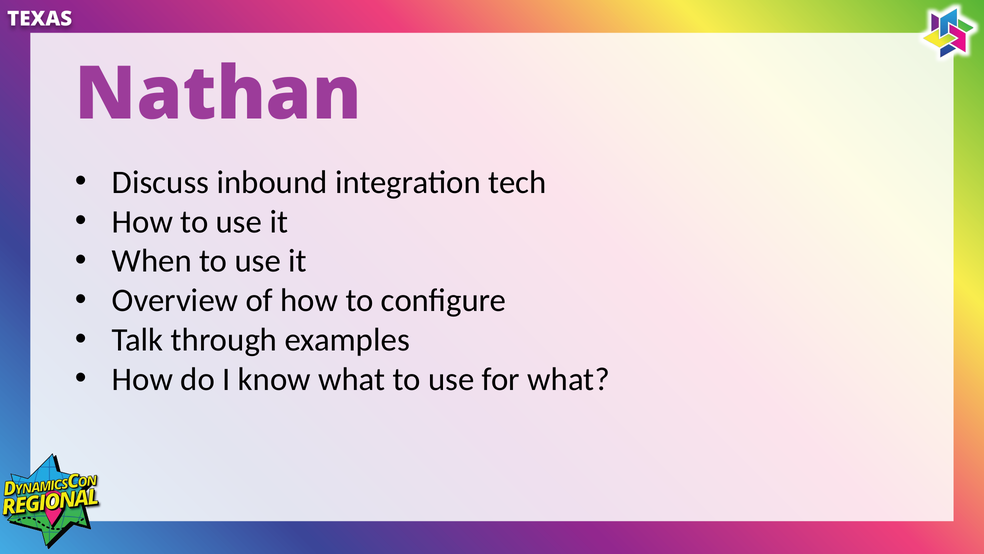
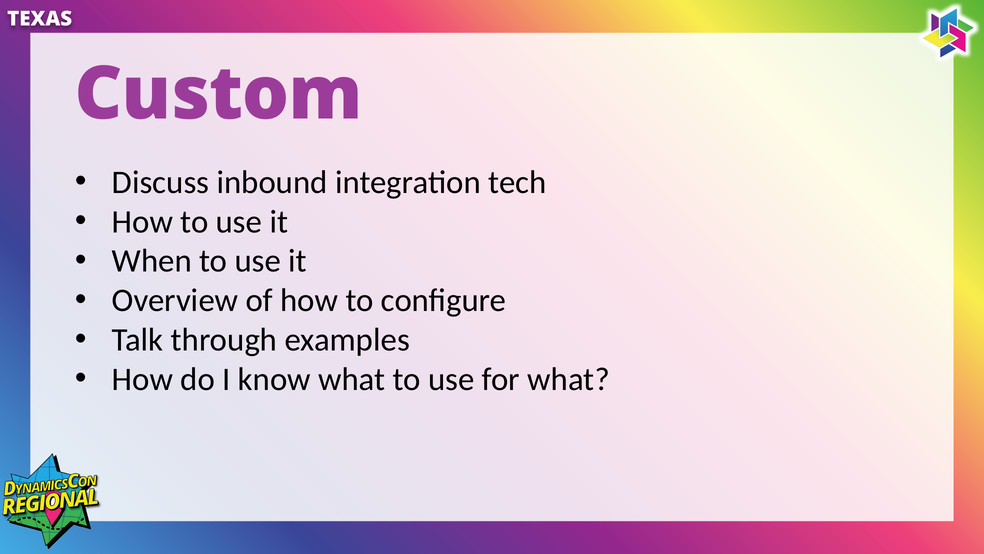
Nathan: Nathan -> Custom
